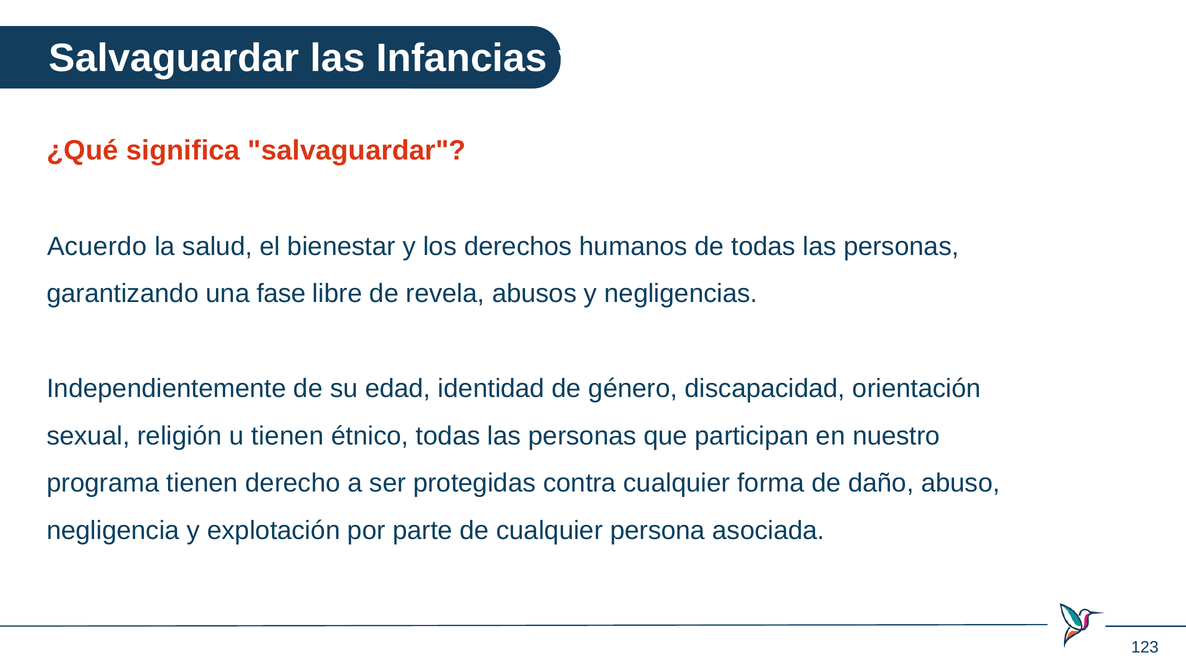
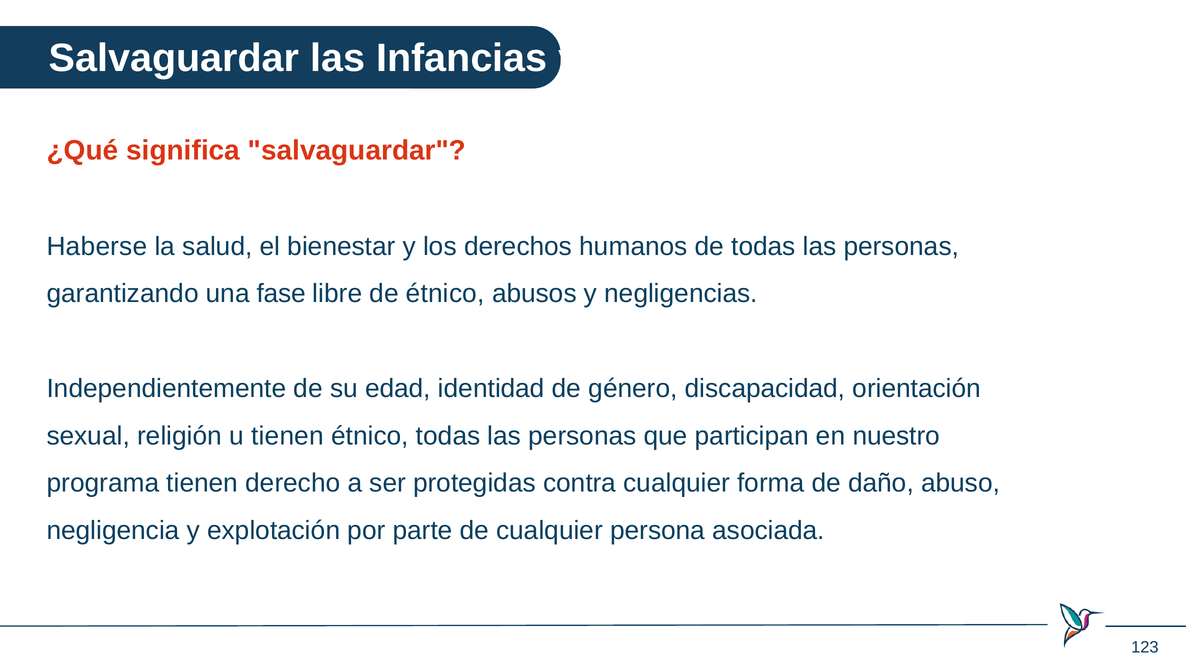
Acuerdo: Acuerdo -> Haberse
de revela: revela -> étnico
